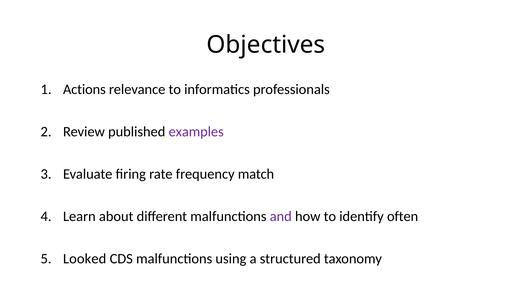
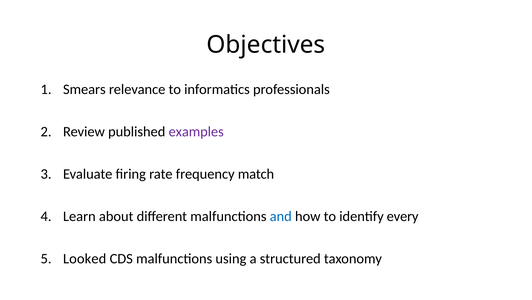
Actions: Actions -> Smears
and colour: purple -> blue
often: often -> every
